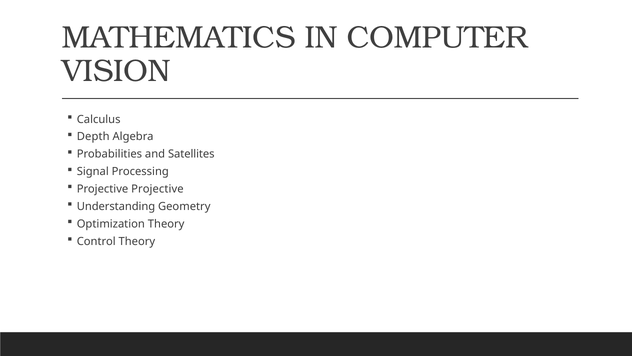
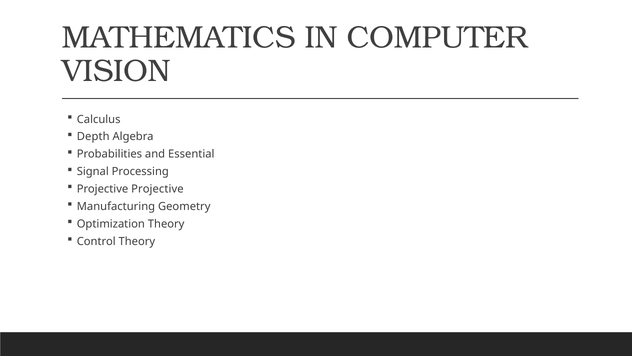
Satellites: Satellites -> Essential
Understanding: Understanding -> Manufacturing
